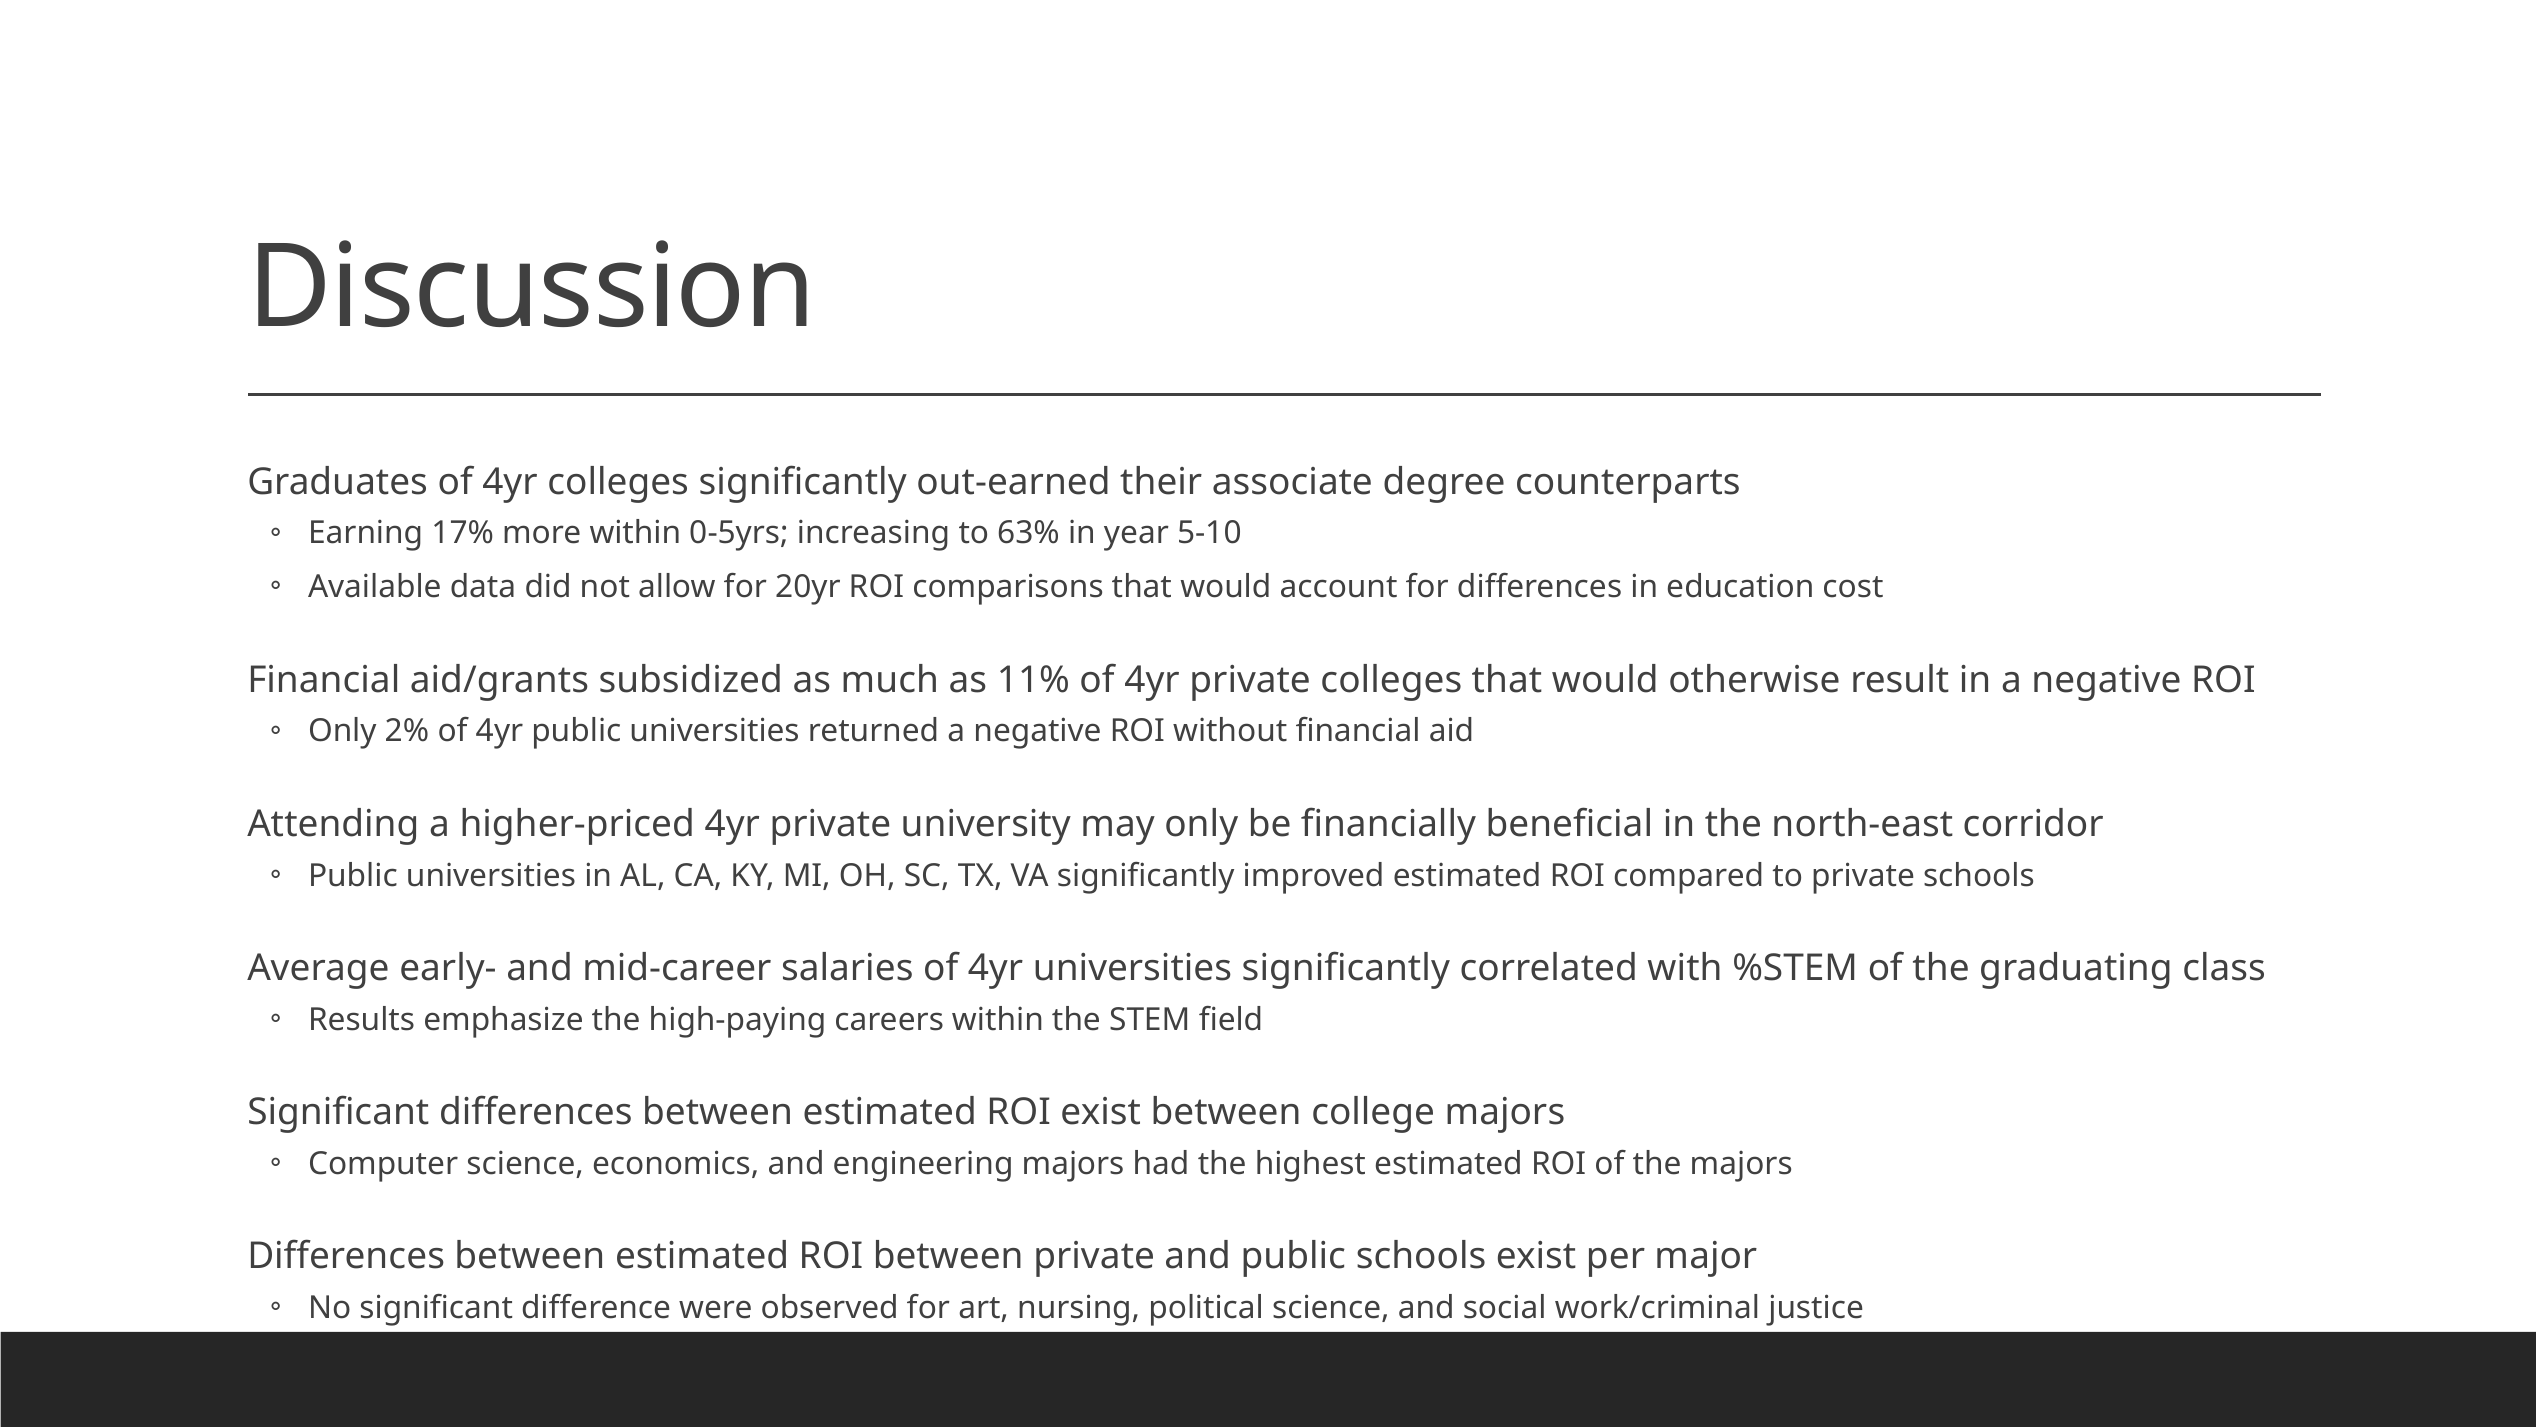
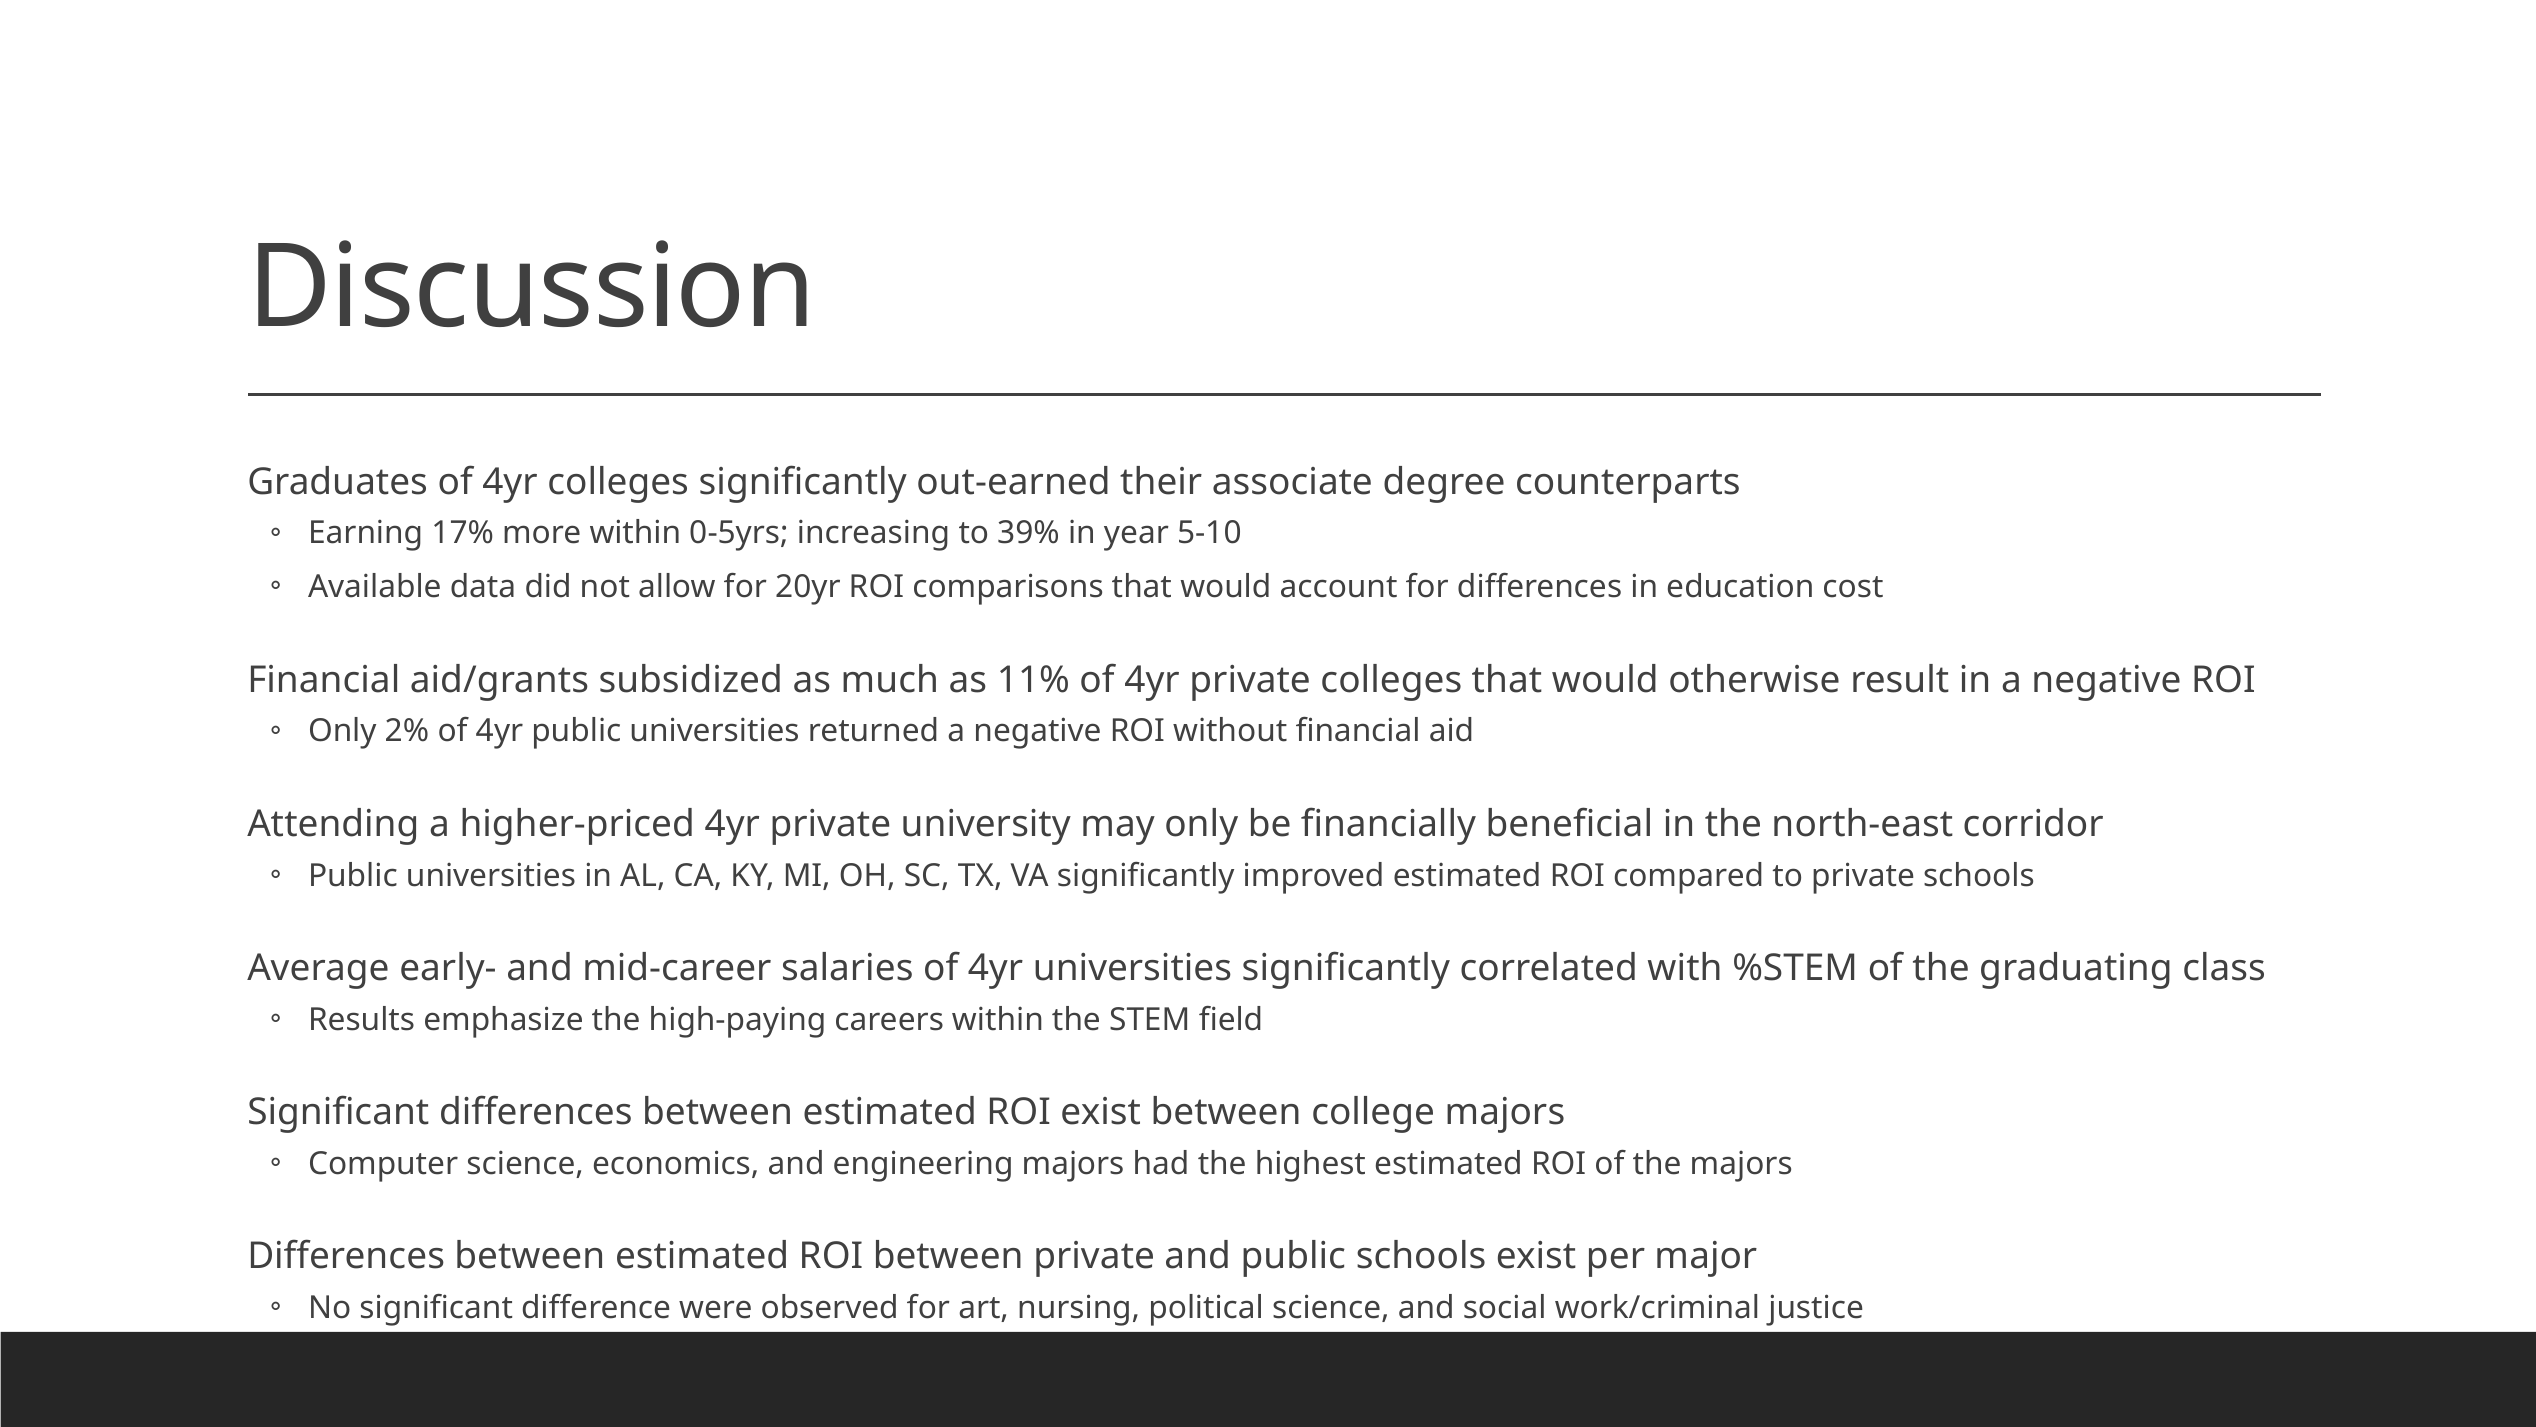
63%: 63% -> 39%
